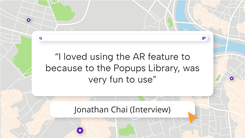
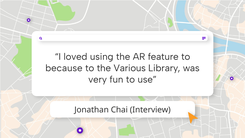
Popups: Popups -> Various
